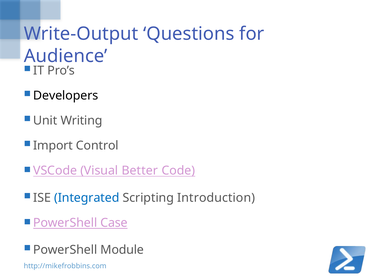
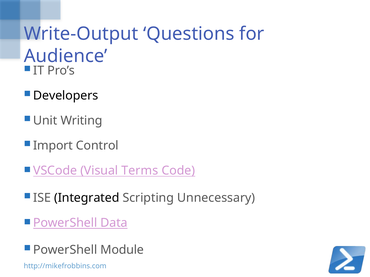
Better: Better -> Terms
Integrated colour: blue -> black
Introduction: Introduction -> Unnecessary
Case: Case -> Data
